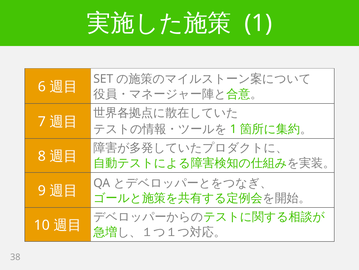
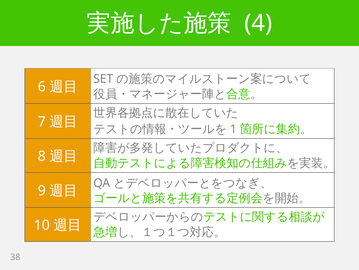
1 at (258, 23): 1 -> 4
